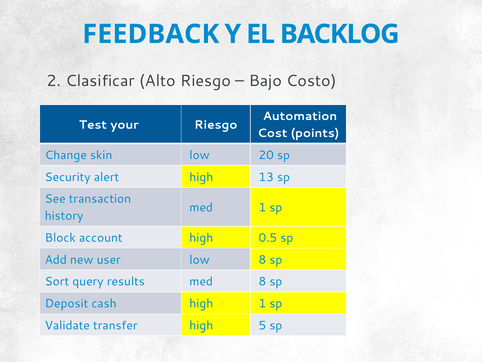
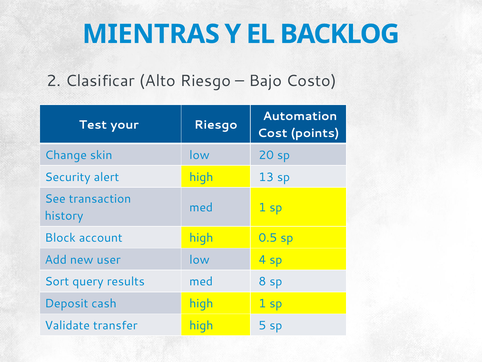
FEEDBACK: FEEDBACK -> MIENTRAS
low 8: 8 -> 4
